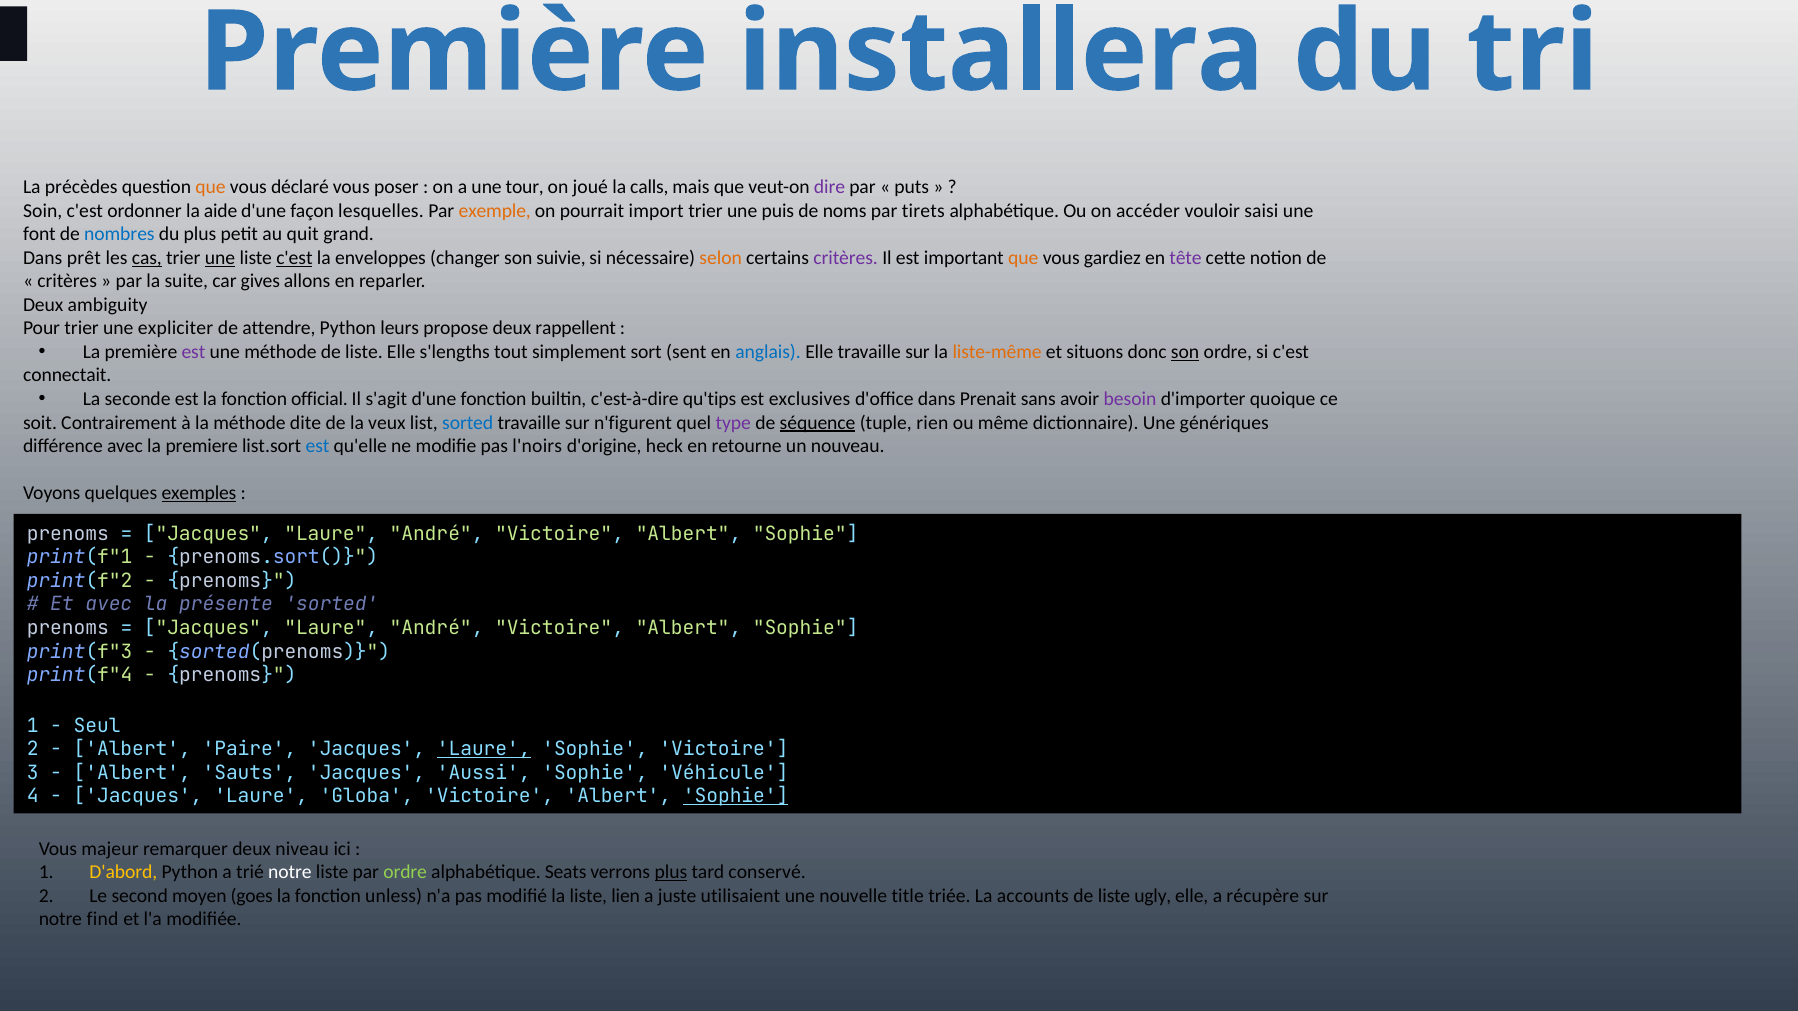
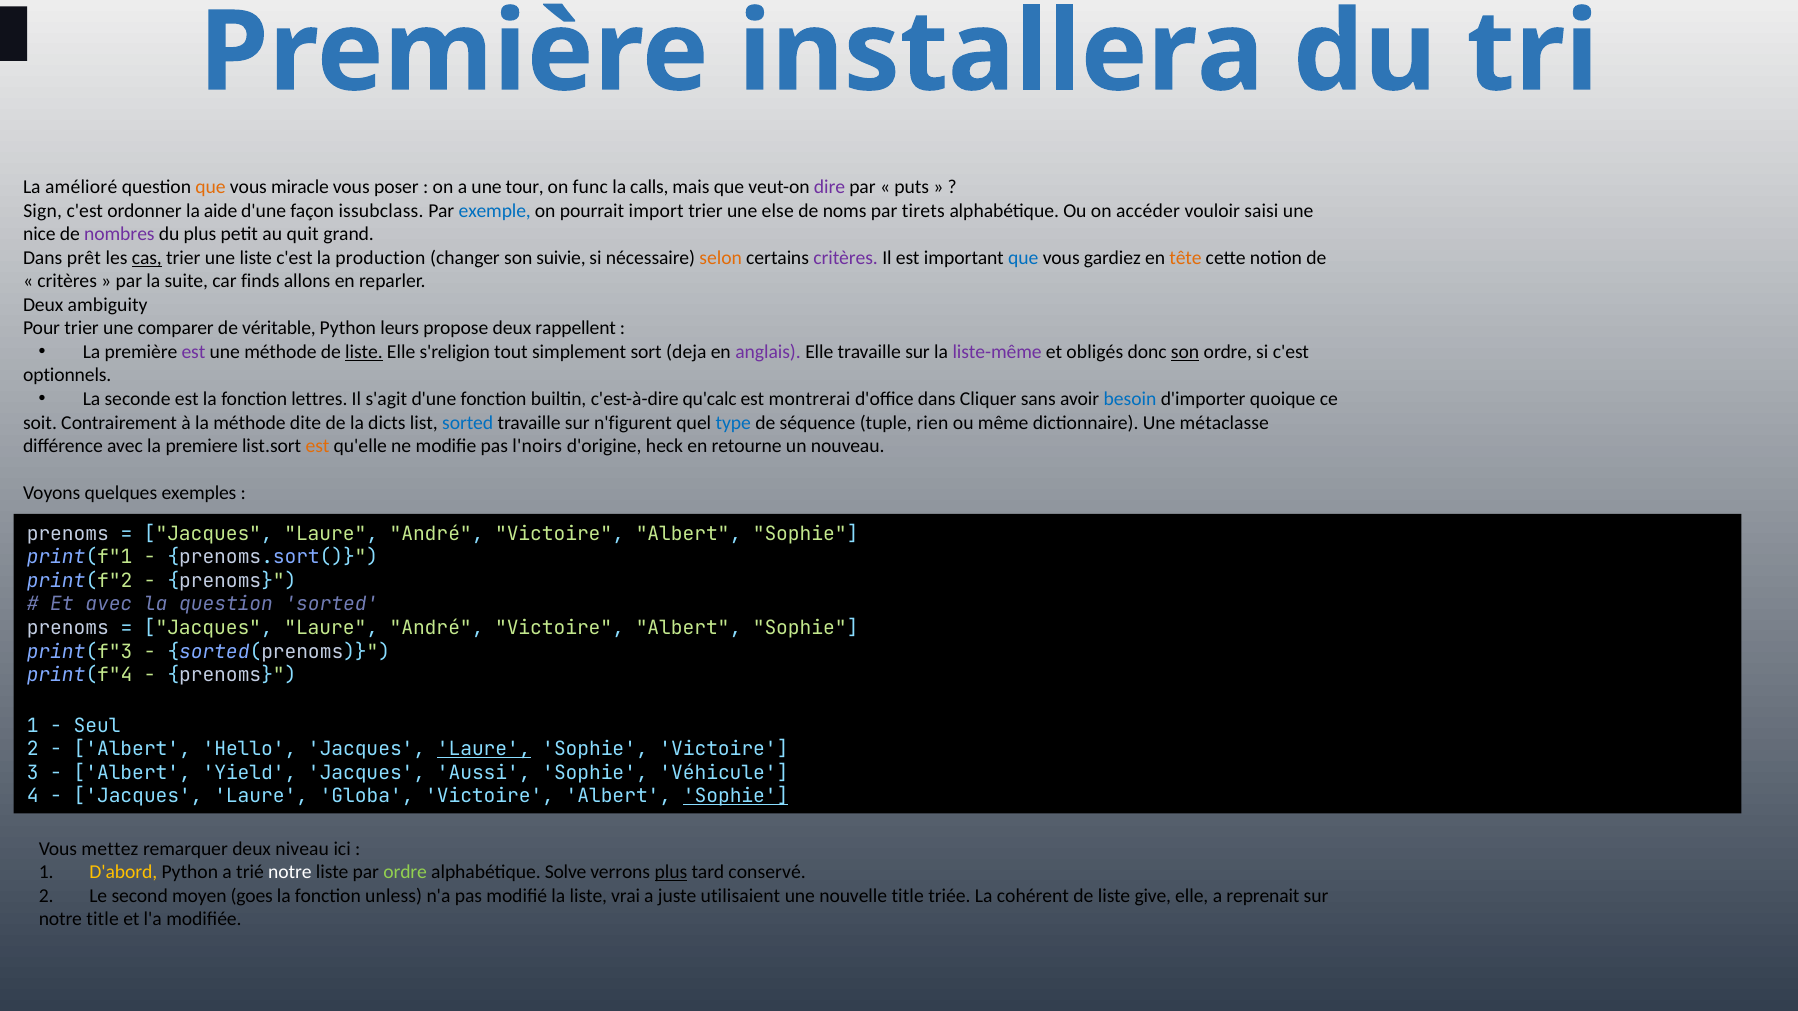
précèdes: précèdes -> amélioré
déclaré: déclaré -> miracle
joué: joué -> func
Soin: Soin -> Sign
lesquelles: lesquelles -> issubclass
exemple colour: orange -> blue
puis: puis -> else
font: font -> nice
nombres colour: blue -> purple
une at (220, 258) underline: present -> none
c'est at (294, 258) underline: present -> none
enveloppes: enveloppes -> production
que at (1023, 258) colour: orange -> blue
tête colour: purple -> orange
gives: gives -> finds
expliciter: expliciter -> comparer
attendre: attendre -> véritable
liste at (364, 352) underline: none -> present
s'lengths: s'lengths -> s'religion
sent: sent -> deja
anglais colour: blue -> purple
liste-même colour: orange -> purple
situons: situons -> obligés
connectait: connectait -> optionnels
official: official -> lettres
qu'tips: qu'tips -> qu'calc
exclusives: exclusives -> montrerai
Prenait: Prenait -> Cliquer
besoin colour: purple -> blue
veux: veux -> dicts
type colour: purple -> blue
séquence underline: present -> none
génériques: génériques -> métaclasse
est at (318, 446) colour: blue -> orange
exemples underline: present -> none
la présente: présente -> question
Paire: Paire -> Hello
Sauts: Sauts -> Yield
majeur: majeur -> mettez
Seats: Seats -> Solve
lien: lien -> vrai
accounts: accounts -> cohérent
ugly: ugly -> give
récupère: récupère -> reprenait
notre find: find -> title
